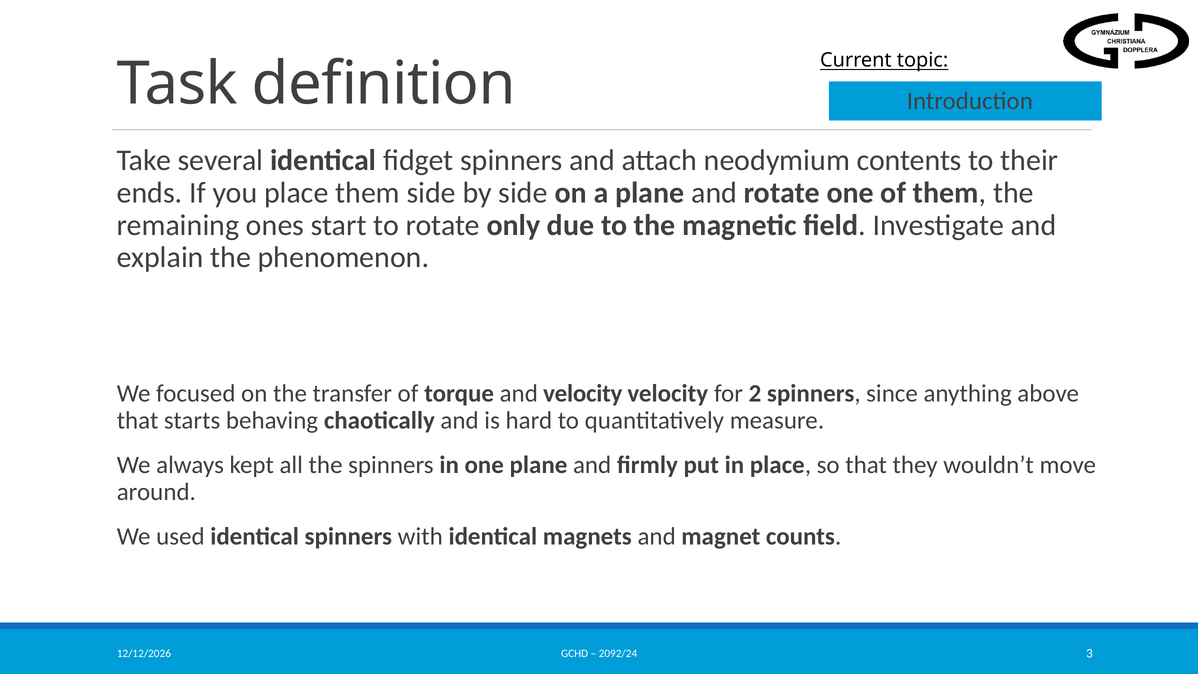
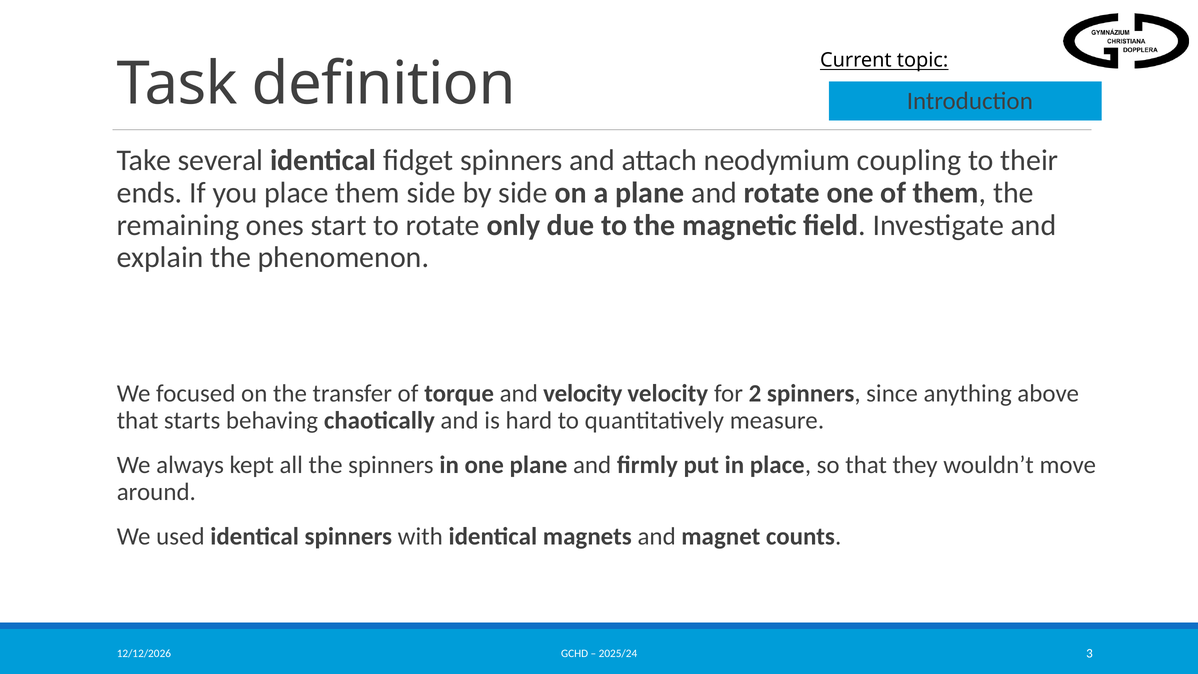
contents: contents -> coupling
2092/24: 2092/24 -> 2025/24
